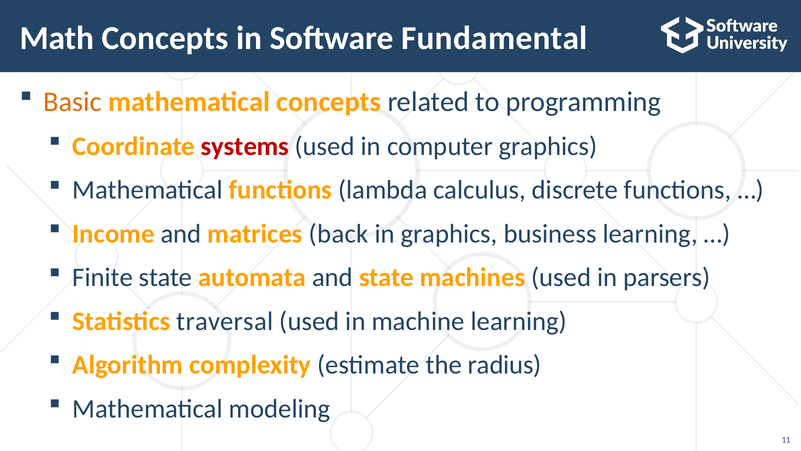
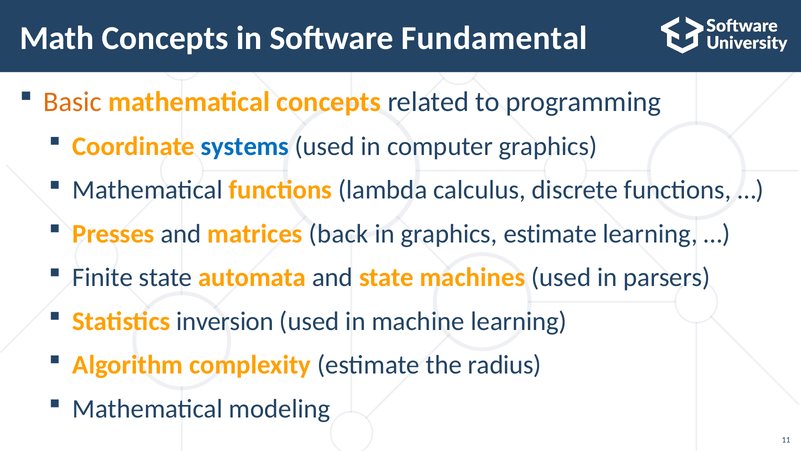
systems colour: red -> blue
Income: Income -> Presses
graphics business: business -> estimate
traversal: traversal -> inversion
